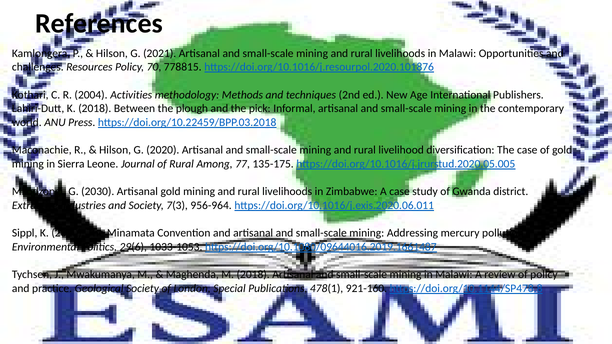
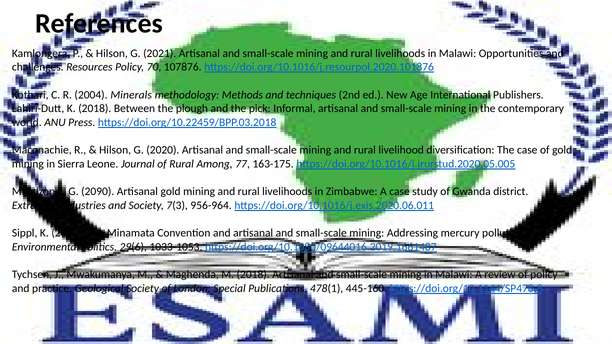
778815: 778815 -> 107876
Activities: Activities -> Minerals
135-175: 135-175 -> 163-175
2030: 2030 -> 2090
921-160: 921-160 -> 445-160
